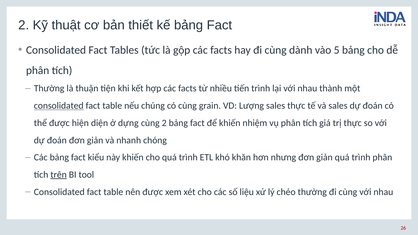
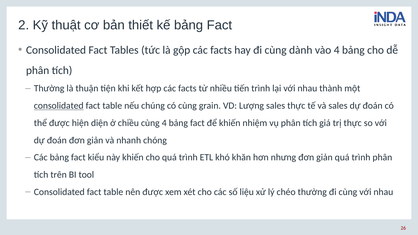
vào 5: 5 -> 4
dựng: dựng -> chiều
cùng 2: 2 -> 4
trên underline: present -> none
